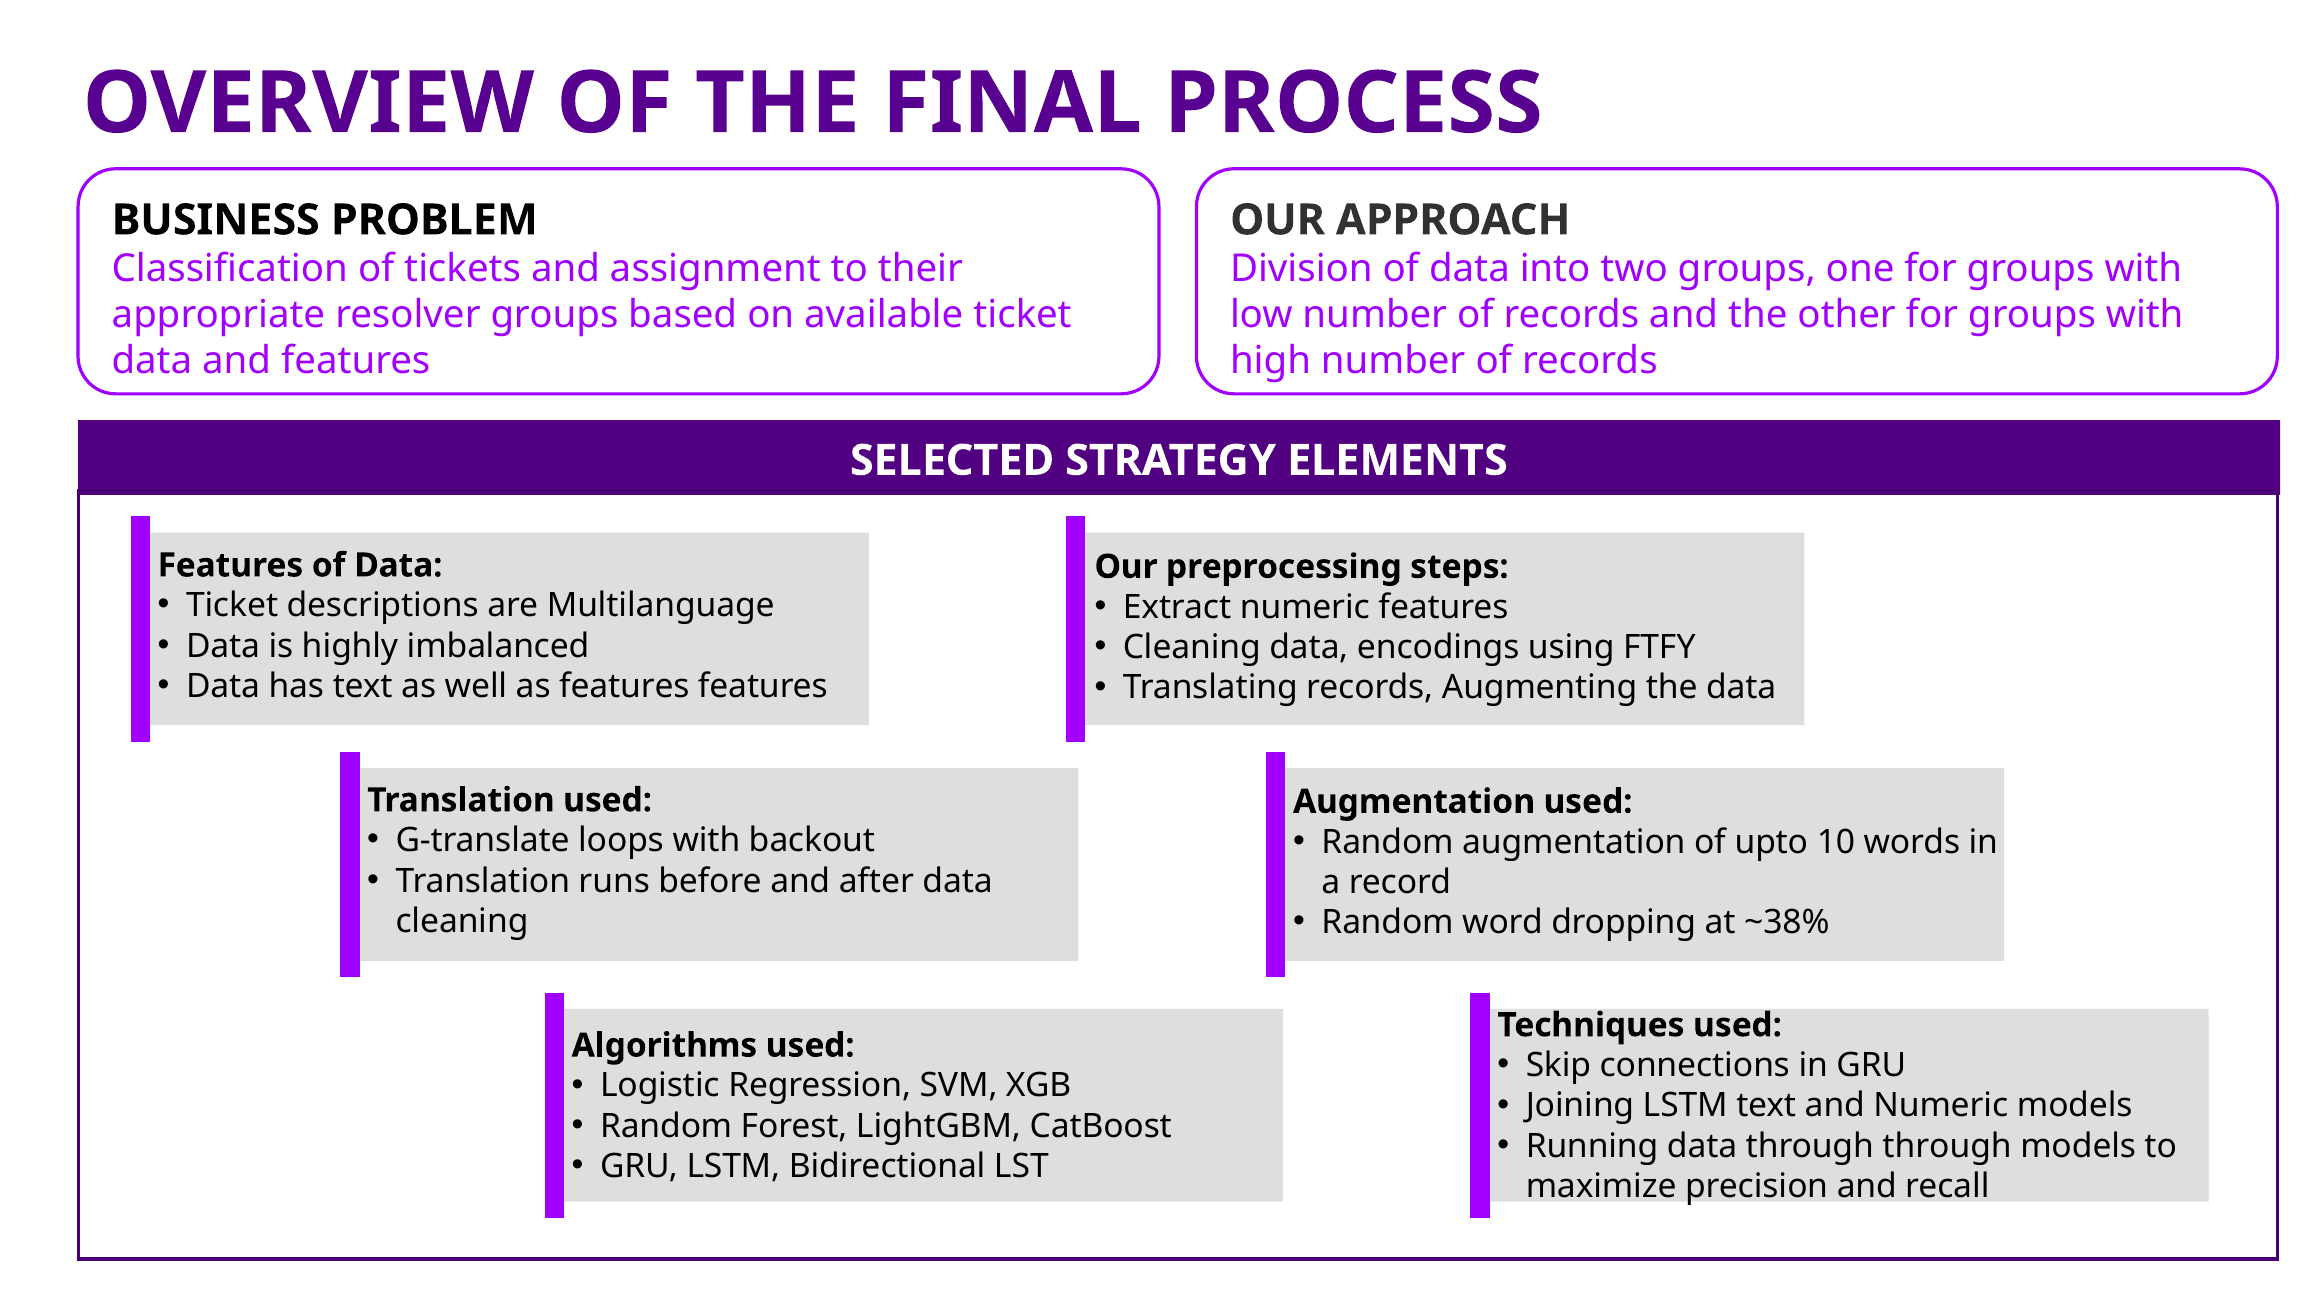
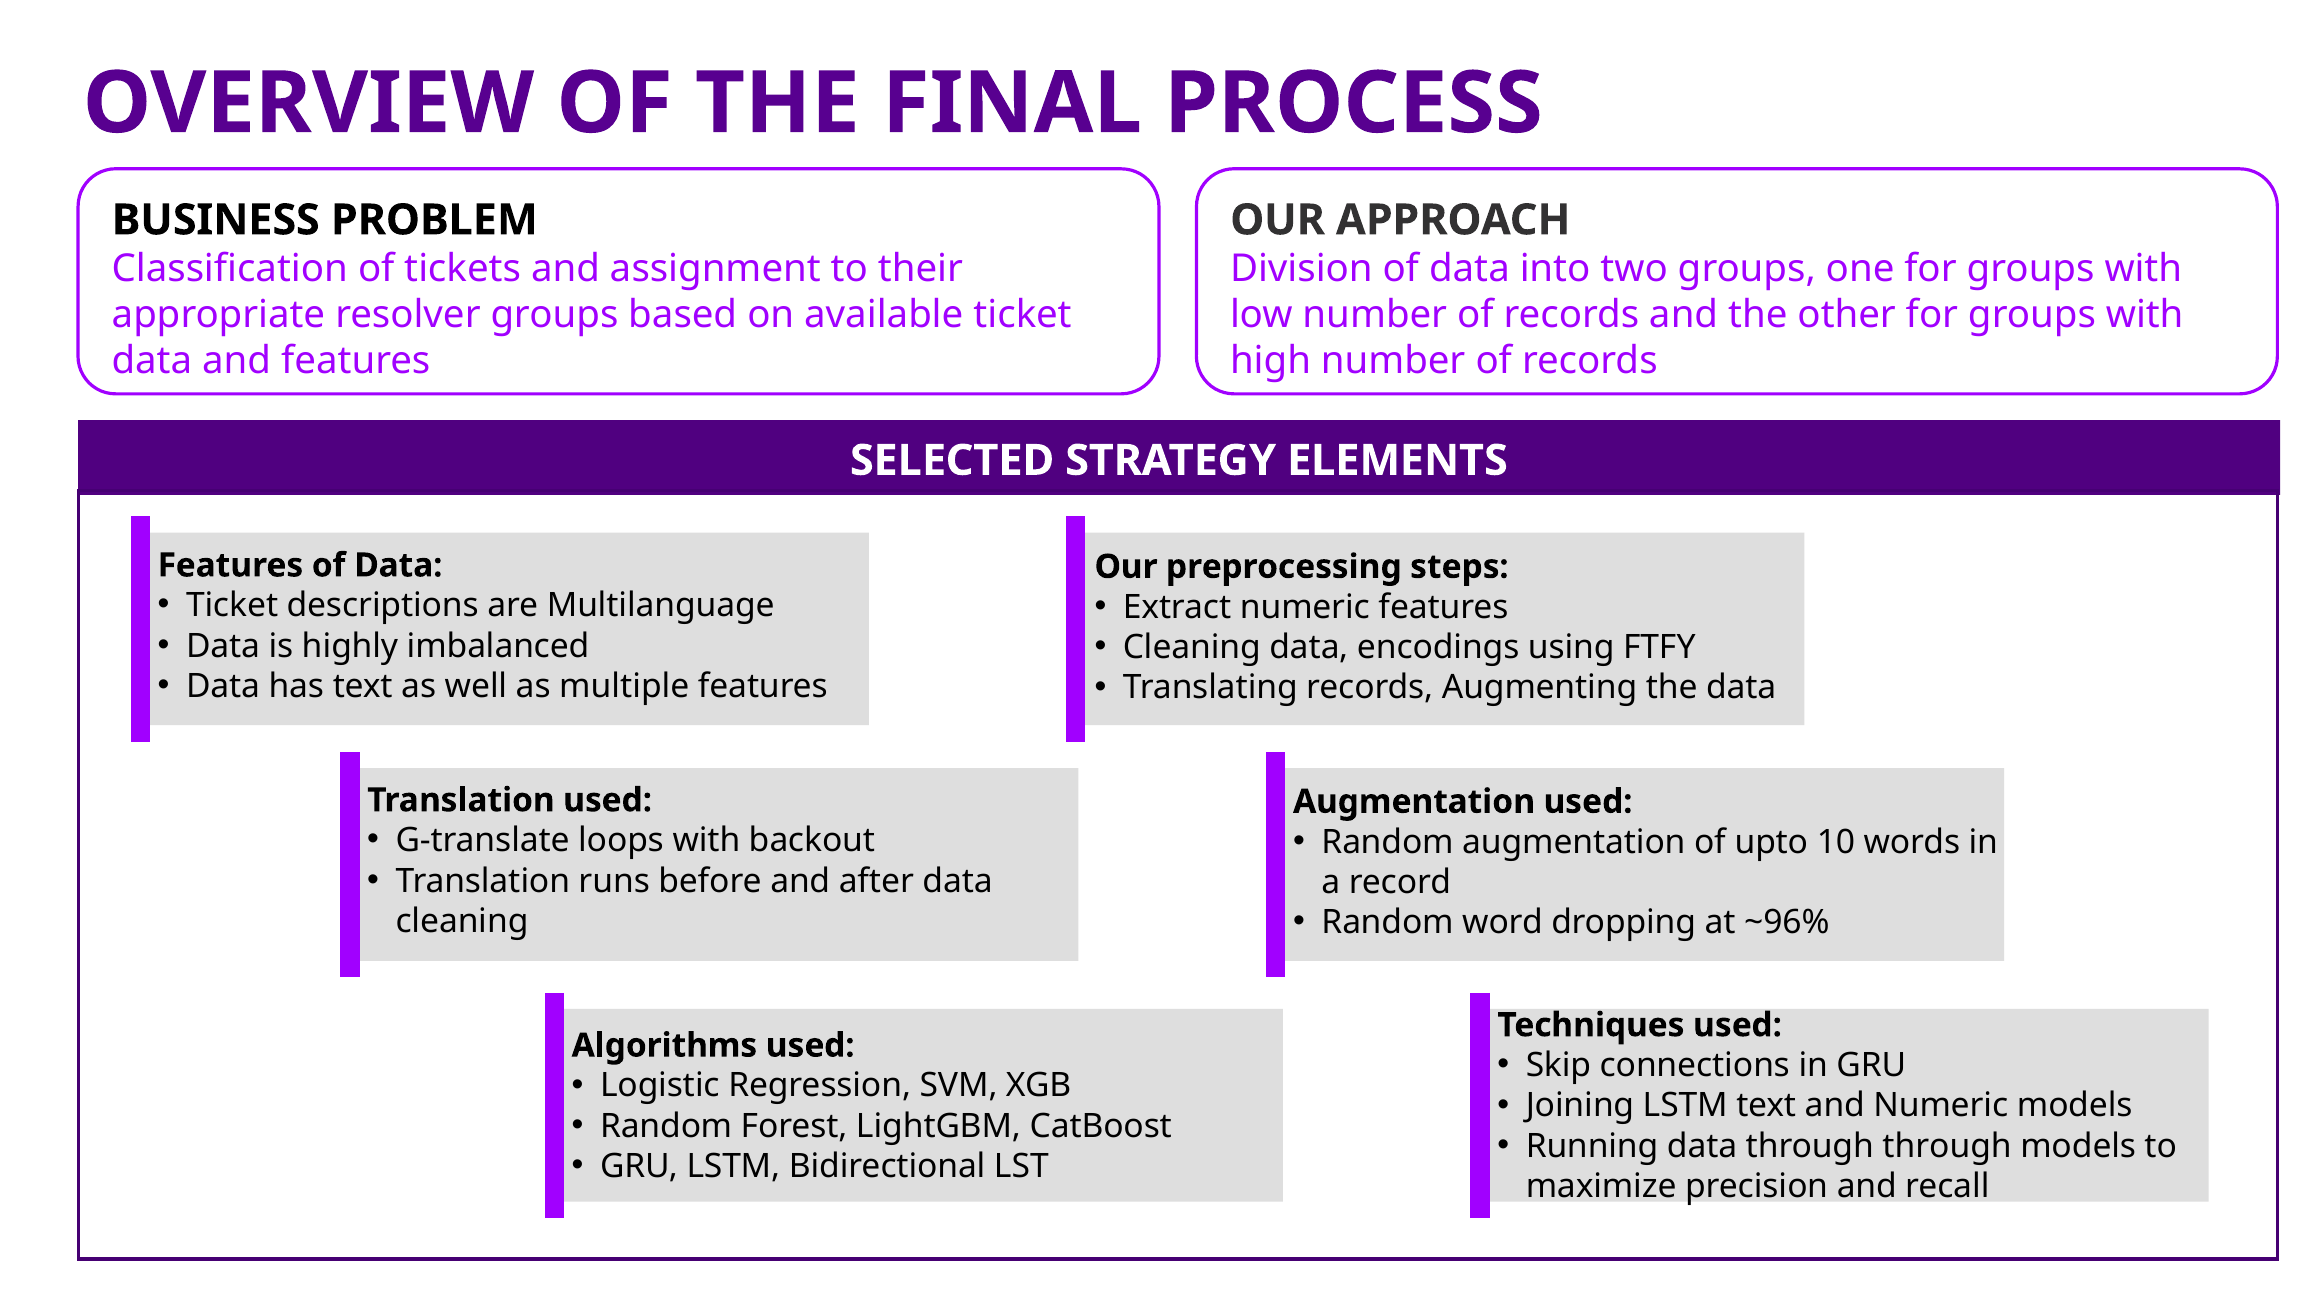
as features: features -> multiple
~38%: ~38% -> ~96%
